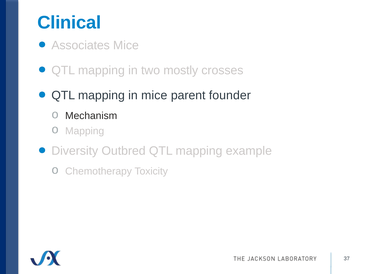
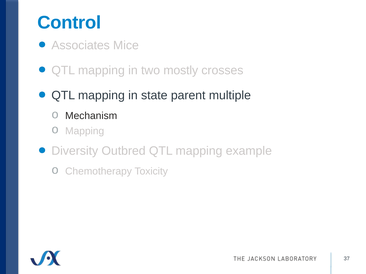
Clinical: Clinical -> Control
in mice: mice -> state
founder: founder -> multiple
